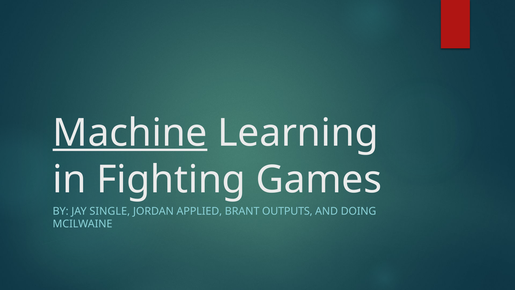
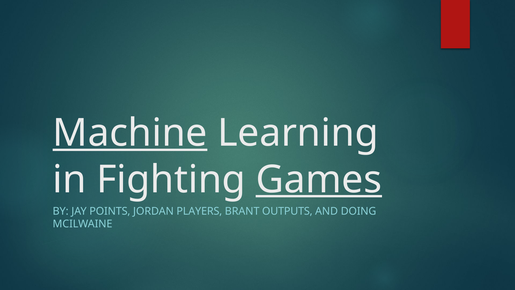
Games underline: none -> present
SINGLE: SINGLE -> POINTS
APPLIED: APPLIED -> PLAYERS
